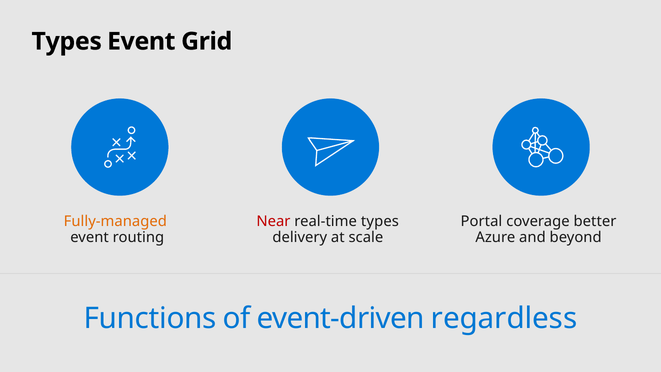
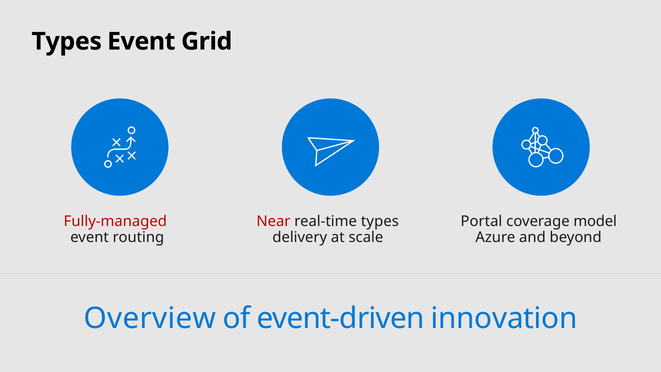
Fully-managed colour: orange -> red
better: better -> model
Functions: Functions -> Overview
regardless: regardless -> innovation
